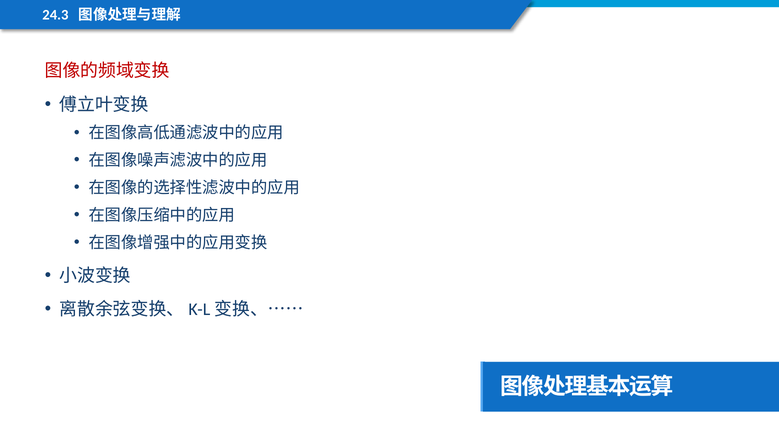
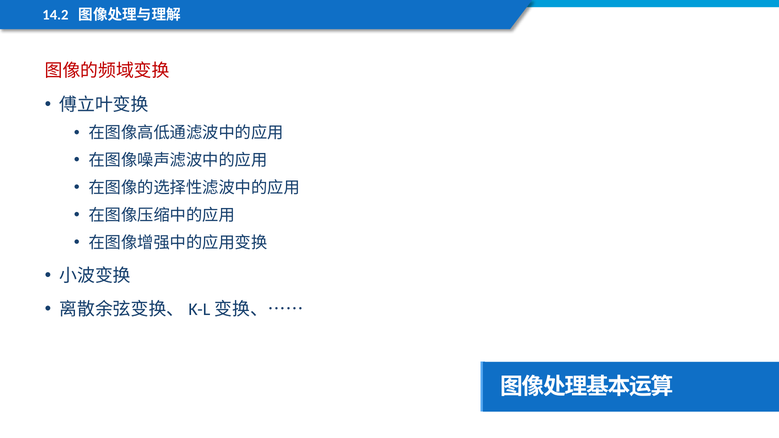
24.3: 24.3 -> 14.2
